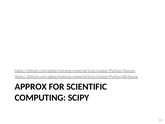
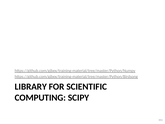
APPROX: APPROX -> LIBRARY
